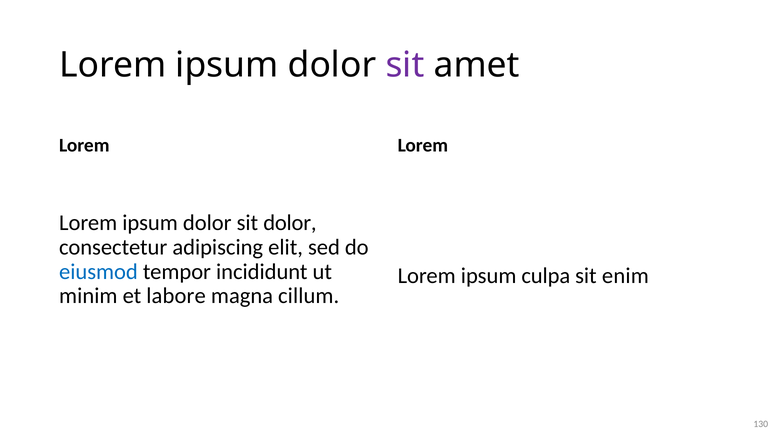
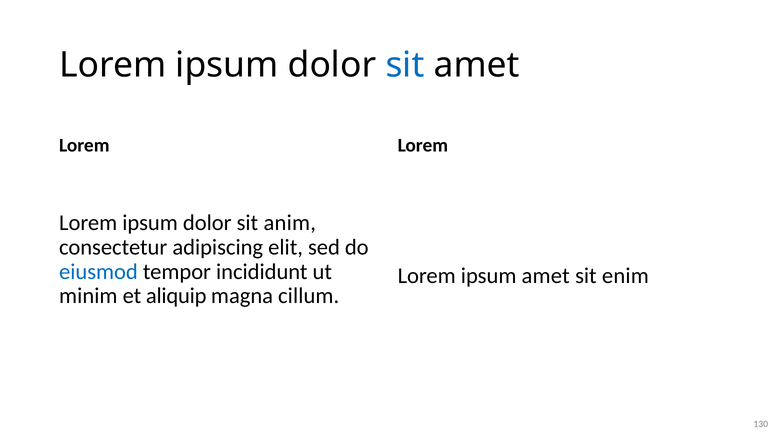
sit at (405, 65) colour: purple -> blue
sit dolor: dolor -> anim
ipsum culpa: culpa -> amet
labore: labore -> aliquip
